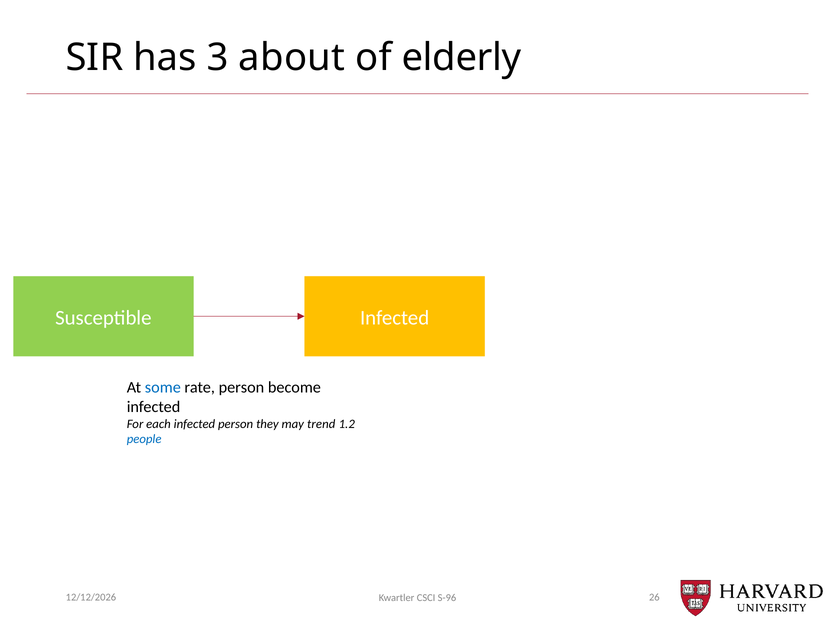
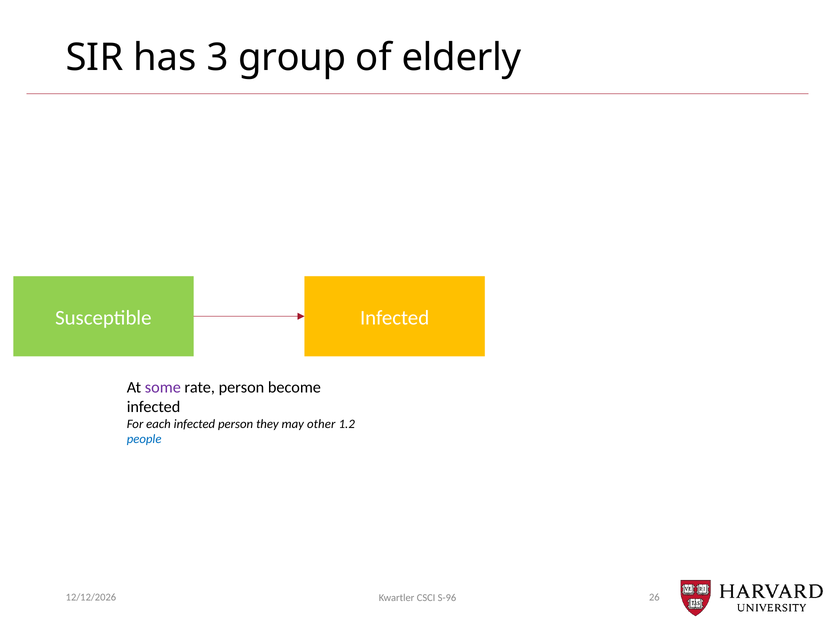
about: about -> group
some colour: blue -> purple
trend: trend -> other
